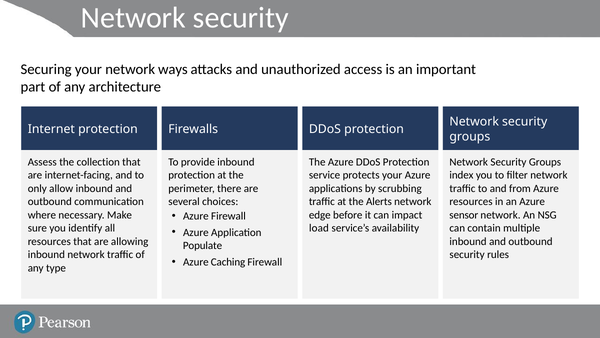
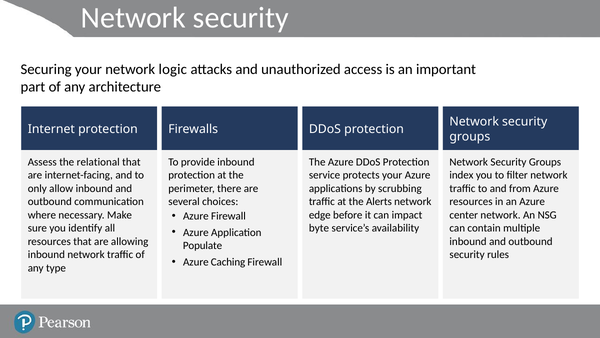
ways: ways -> logic
collection: collection -> relational
sensor: sensor -> center
load: load -> byte
